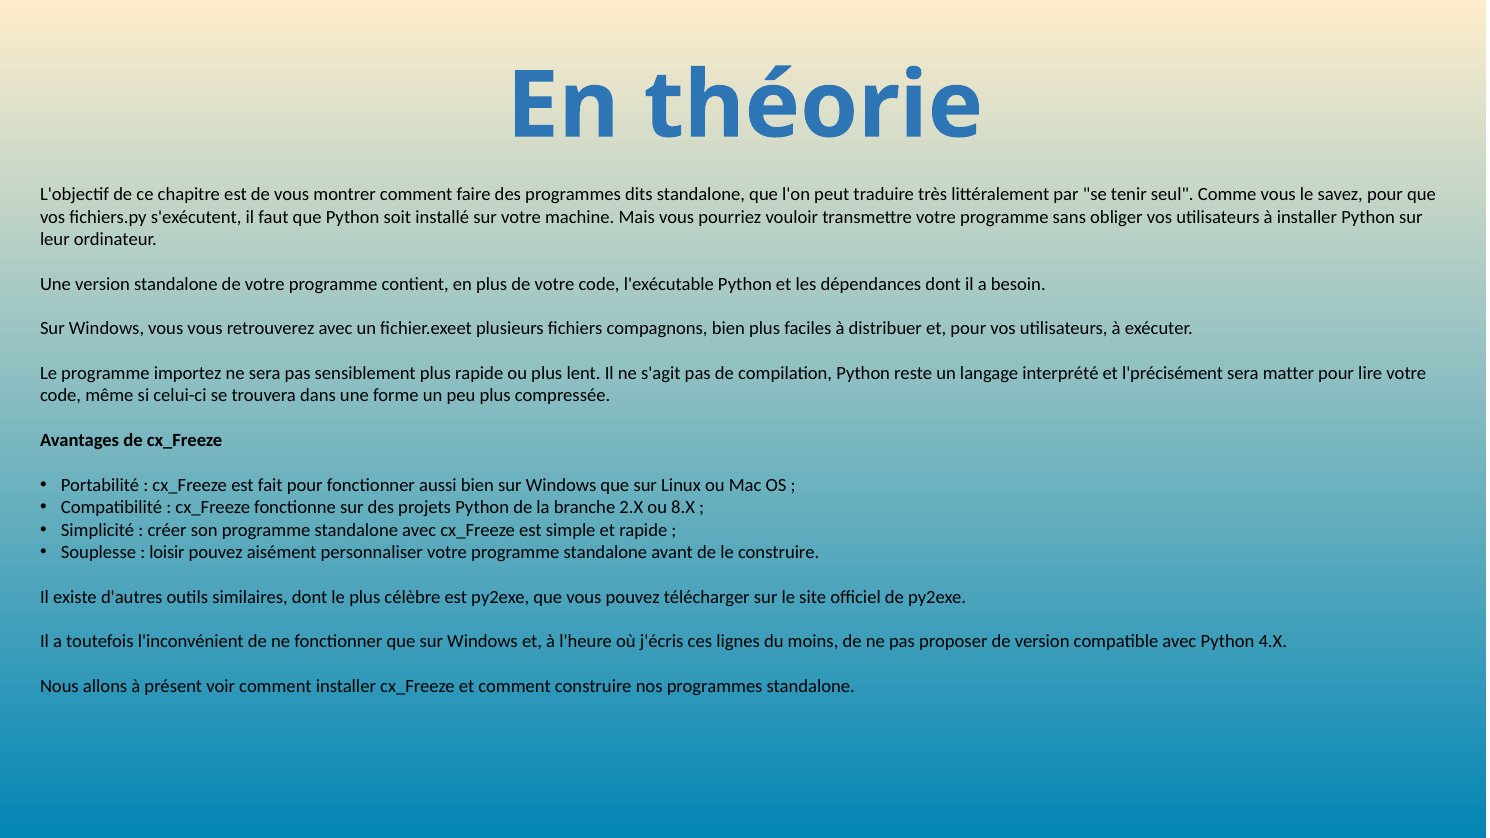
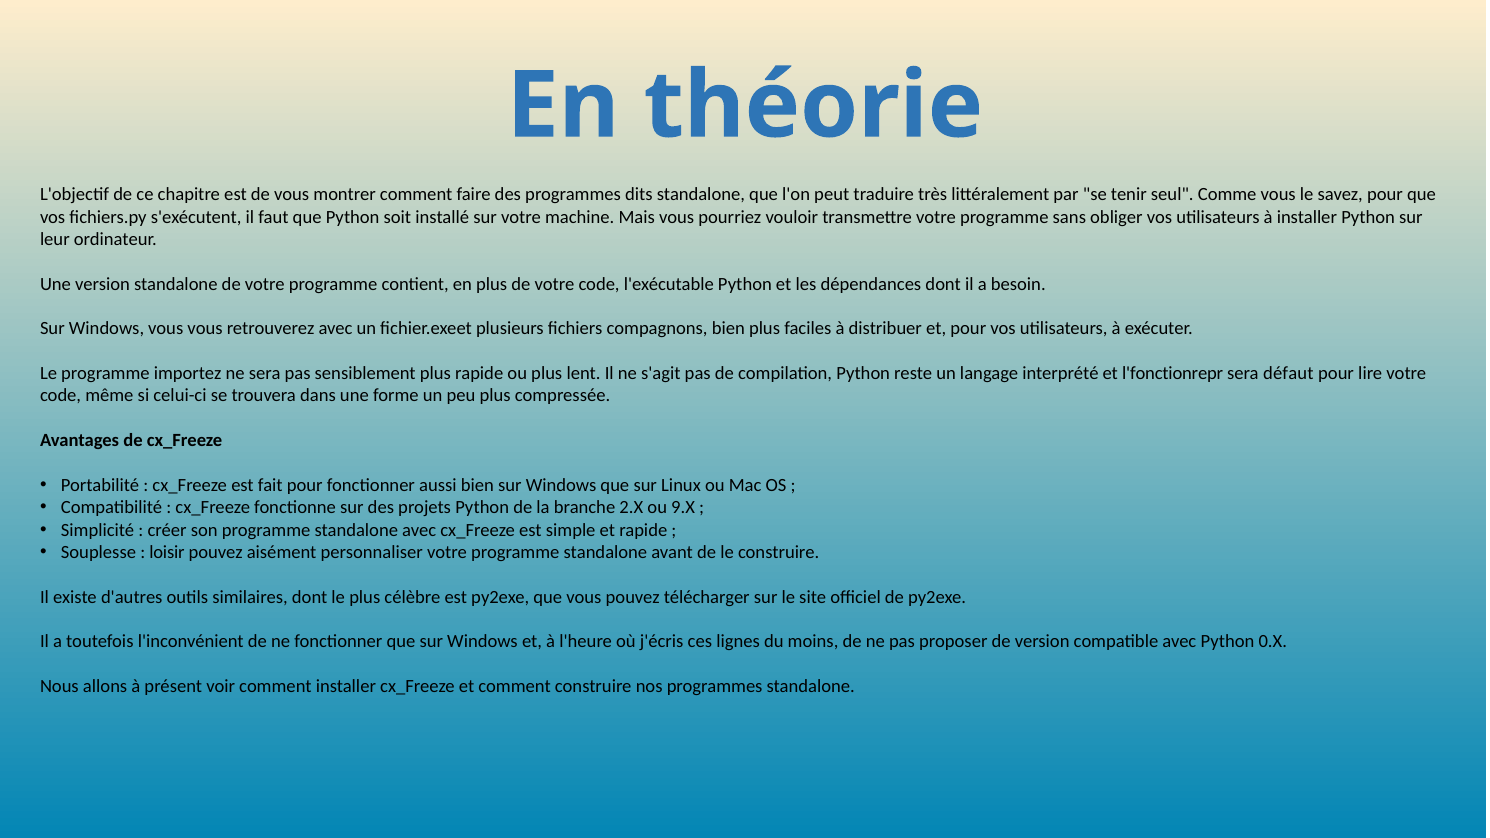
l'précisément: l'précisément -> l'fonctionrepr
matter: matter -> défaut
8.X: 8.X -> 9.X
4.X: 4.X -> 0.X
